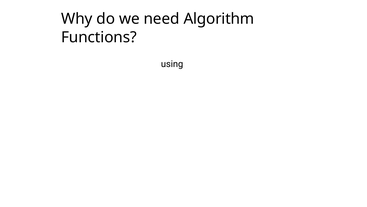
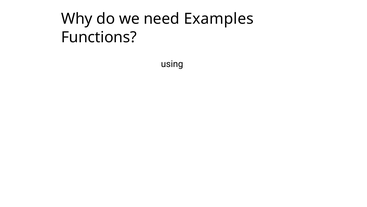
Algorithm: Algorithm -> Examples
